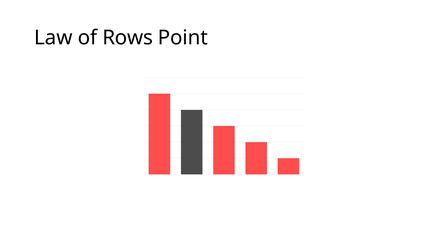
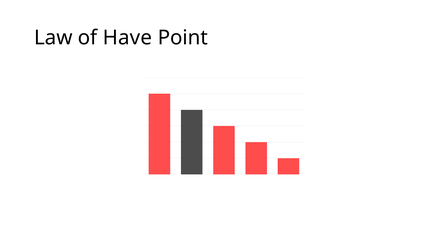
Rows: Rows -> Have
